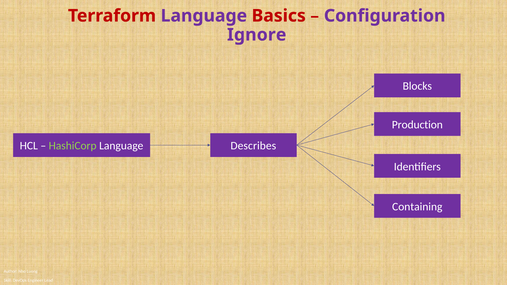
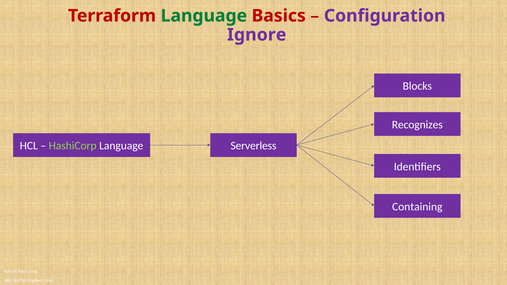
Language at (204, 16) colour: purple -> green
Production: Production -> Recognizes
Describes: Describes -> Serverless
